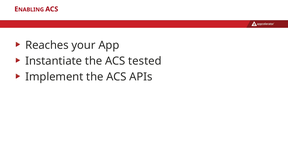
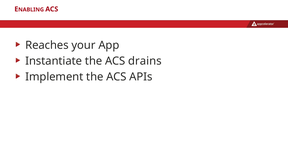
tested: tested -> drains
